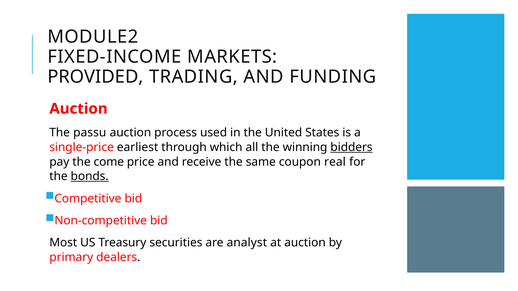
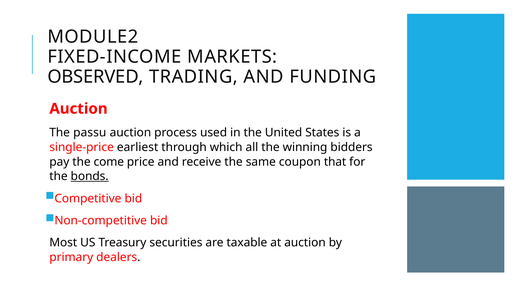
PROVIDED: PROVIDED -> OBSERVED
bidders underline: present -> none
real: real -> that
analyst: analyst -> taxable
